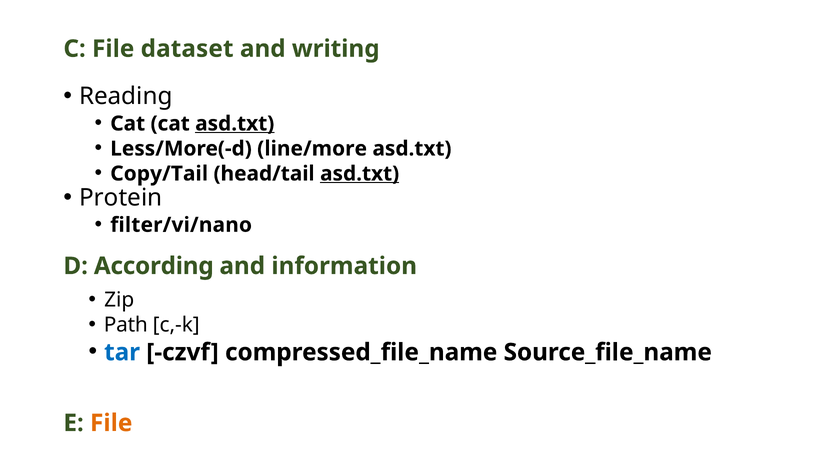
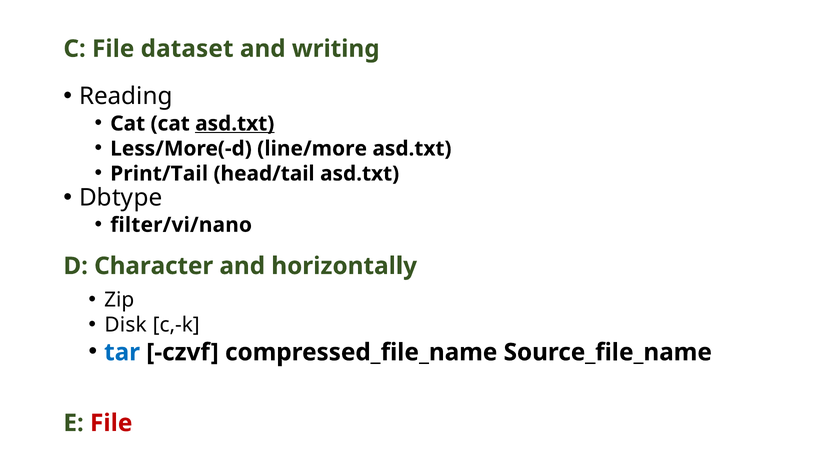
Copy/Tail: Copy/Tail -> Print/Tail
asd.txt at (360, 173) underline: present -> none
Protein: Protein -> Dbtype
According: According -> Character
information: information -> horizontally
Path: Path -> Disk
File at (111, 423) colour: orange -> red
